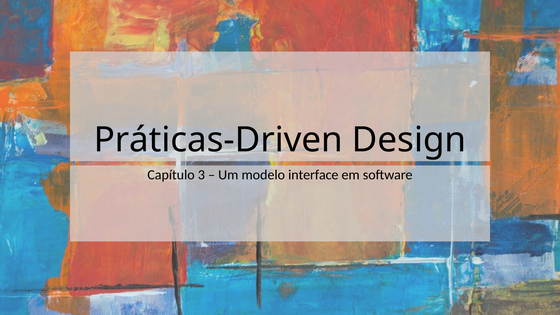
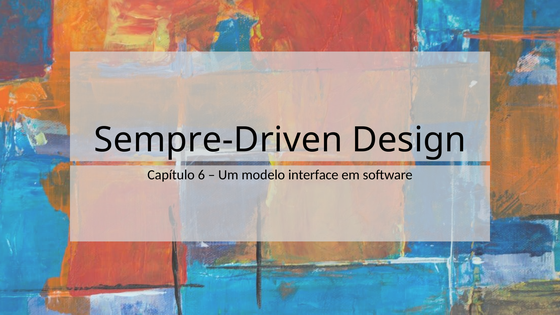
Práticas-Driven: Práticas-Driven -> Sempre-Driven
3: 3 -> 6
